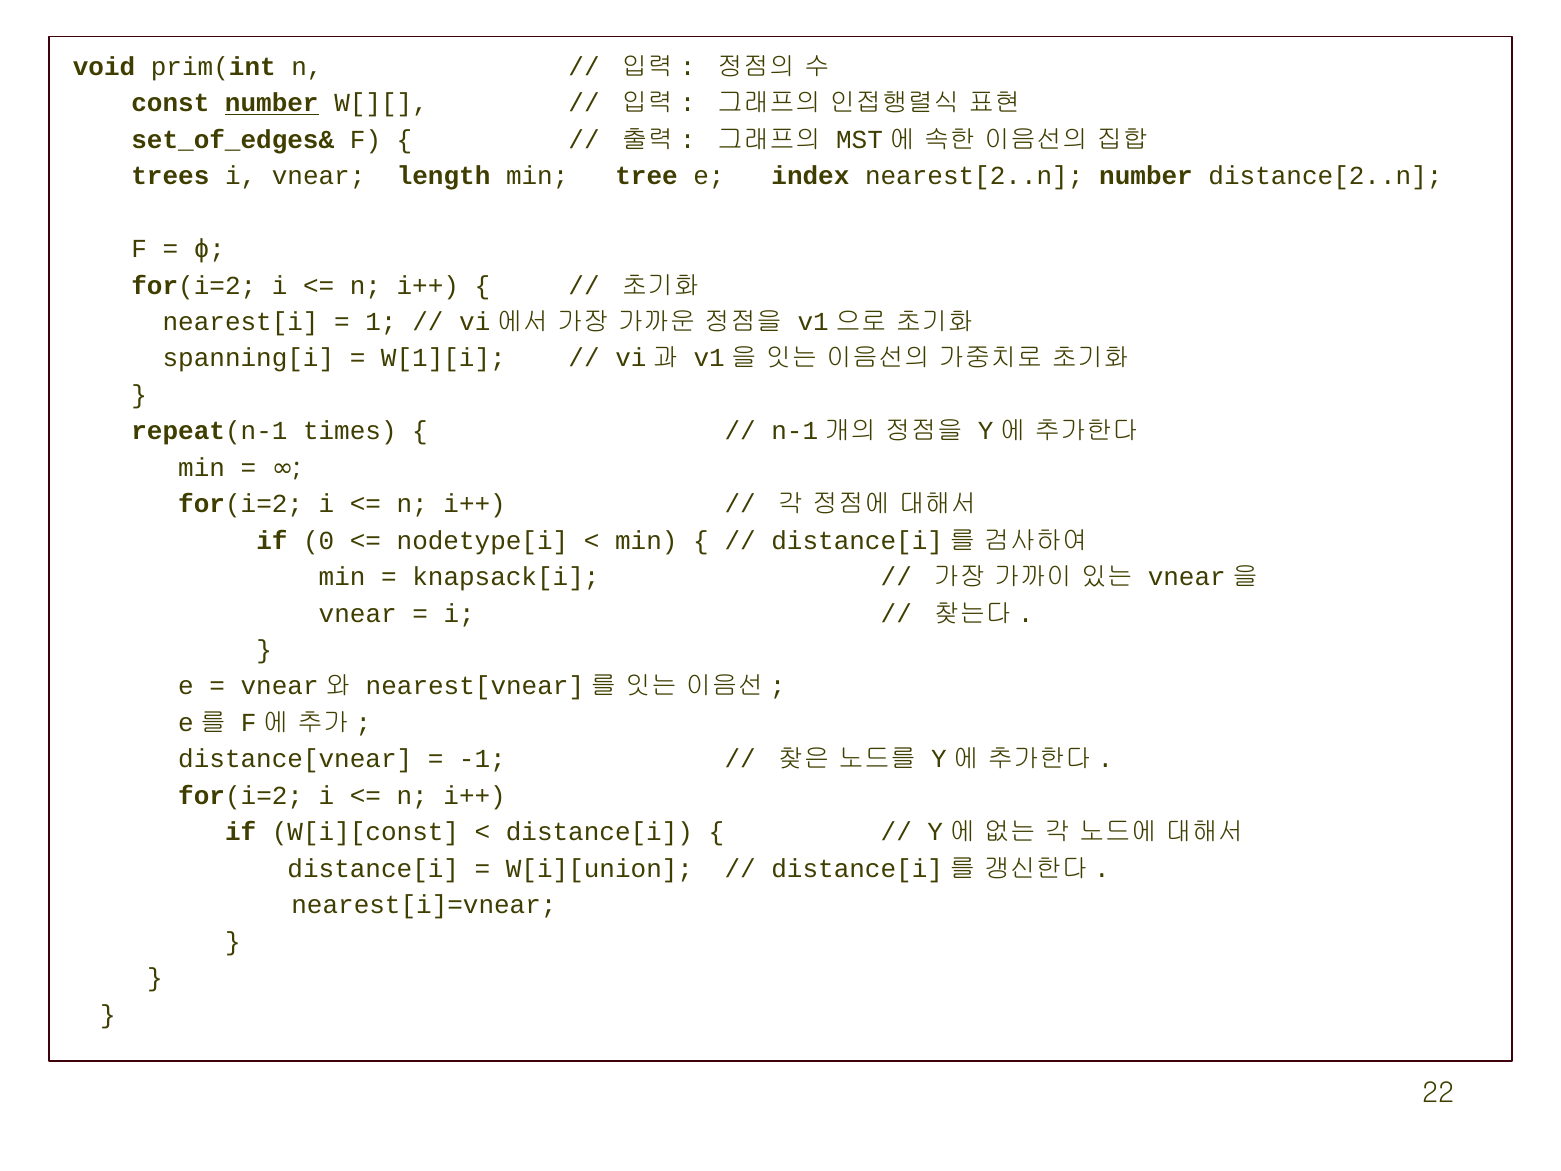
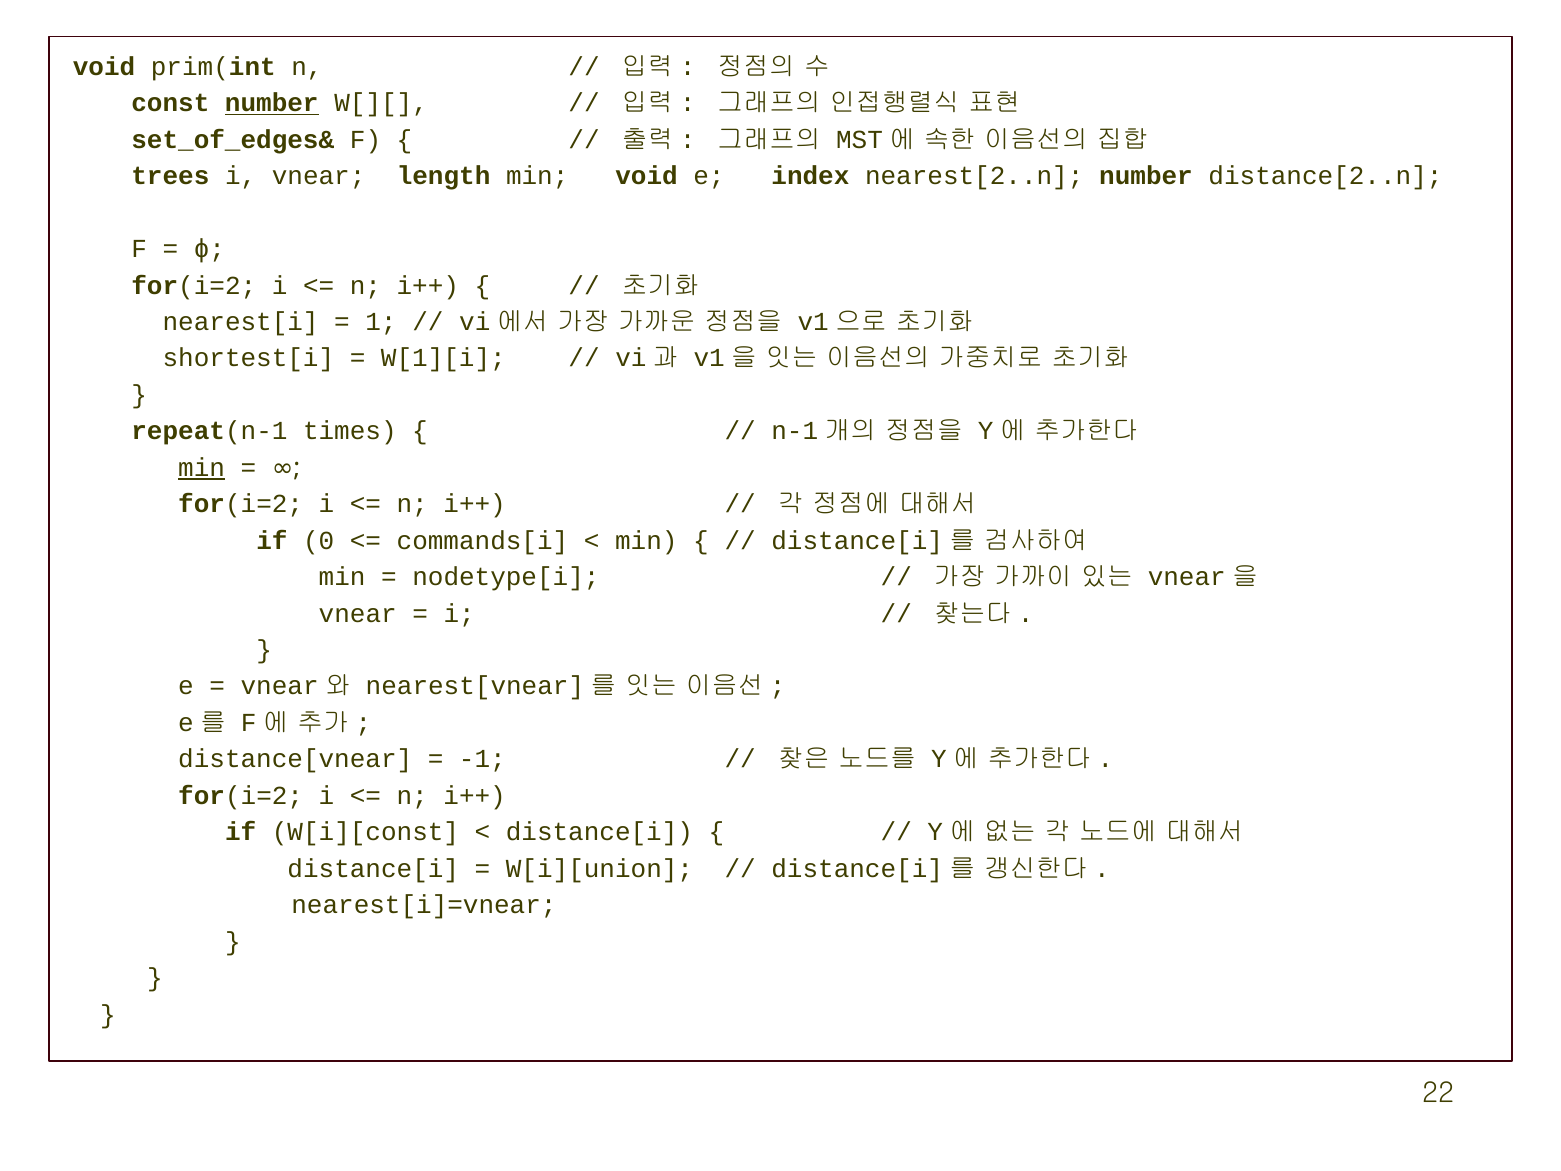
min tree: tree -> void
spanning[i: spanning[i -> shortest[i
min at (202, 468) underline: none -> present
nodetype[i: nodetype[i -> commands[i
knapsack[i: knapsack[i -> nodetype[i
